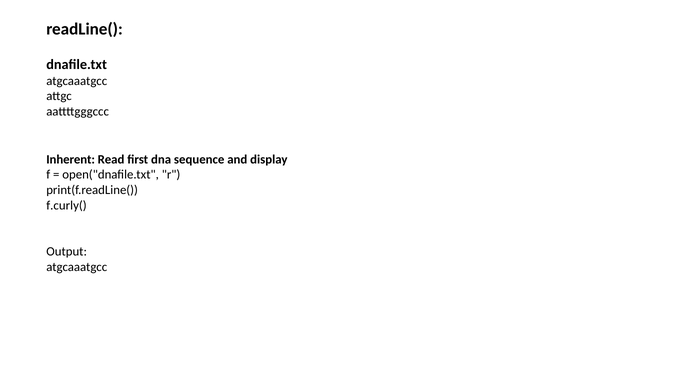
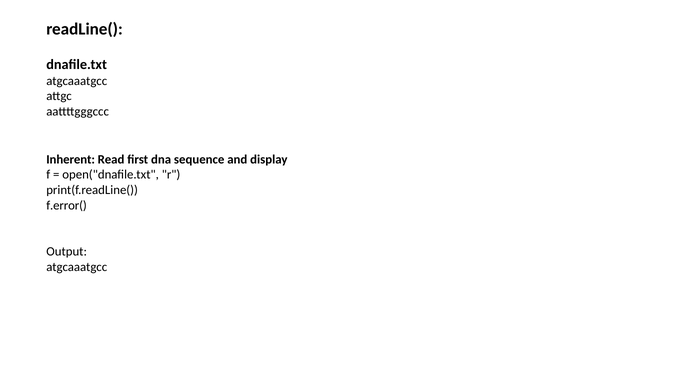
f.curly(: f.curly( -> f.error(
